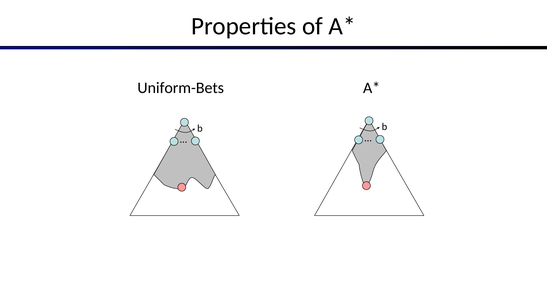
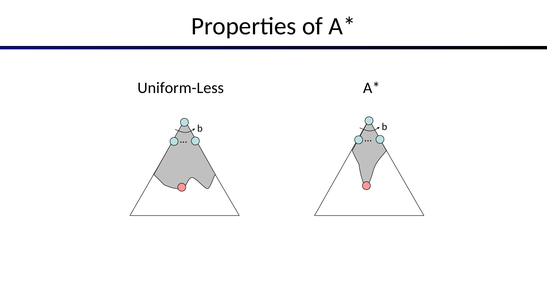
Uniform-Bets: Uniform-Bets -> Uniform-Less
